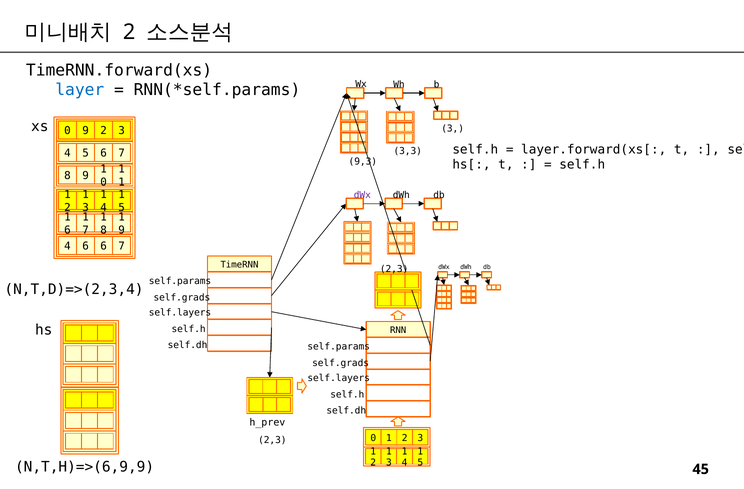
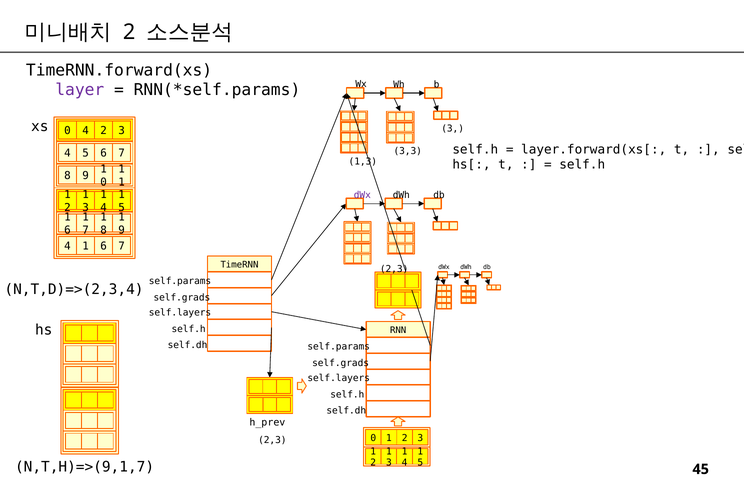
layer colour: blue -> purple
0 9: 9 -> 4
9,3: 9,3 -> 1,3
6 at (86, 246): 6 -> 1
N,T,H)=>(6,9,9: N,T,H)=>(6,9,9 -> N,T,H)=>(9,1,7
